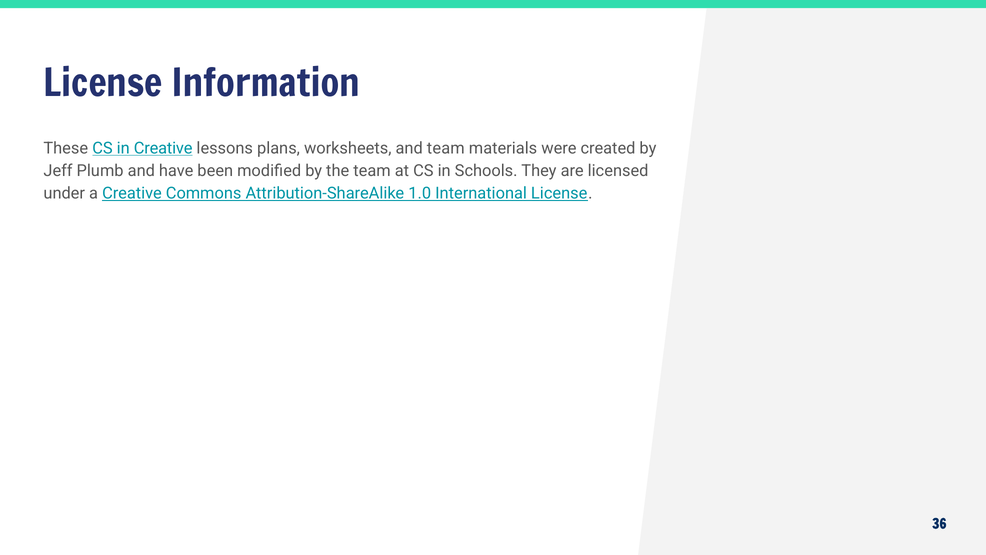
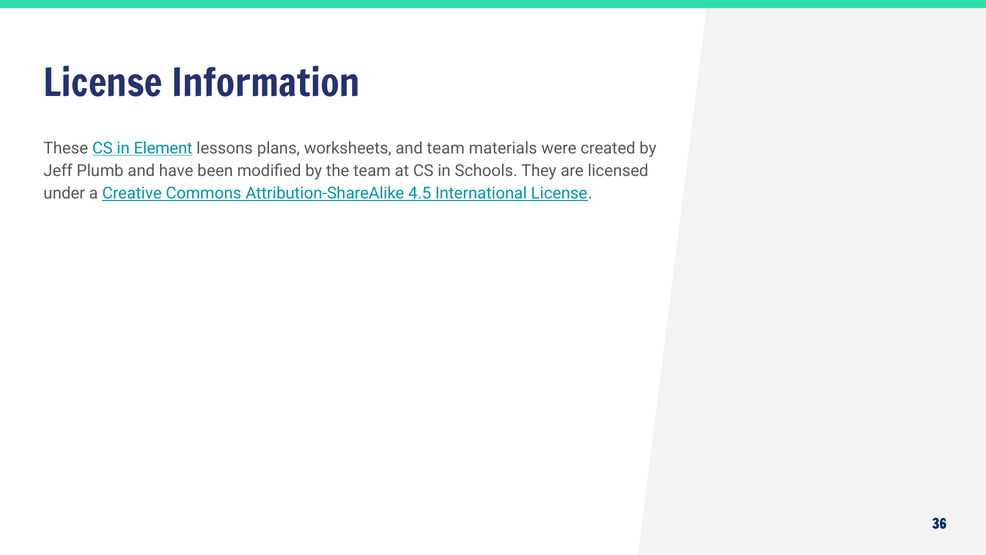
in Creative: Creative -> Element
1.0: 1.0 -> 4.5
